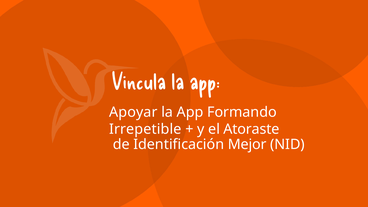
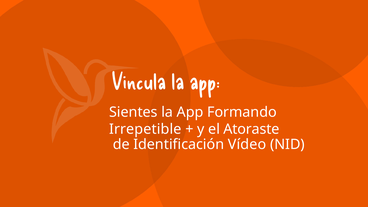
Apoyar: Apoyar -> Sientes
Mejor: Mejor -> Vídeo
